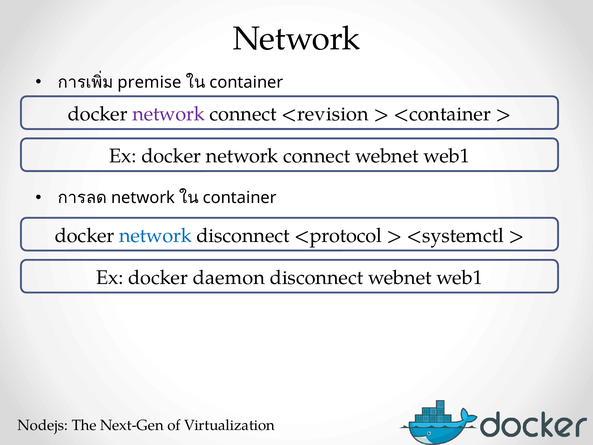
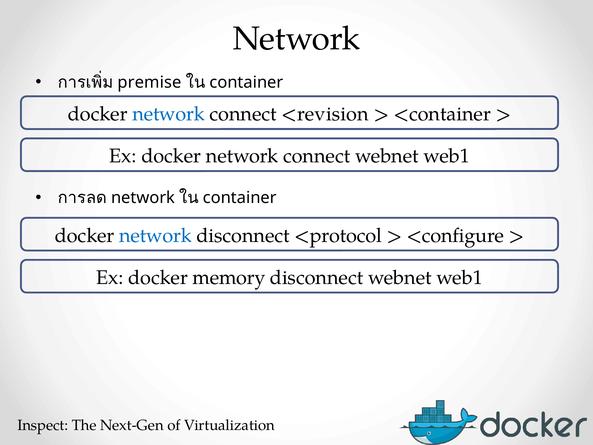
network at (169, 114) colour: purple -> blue
<systemctl: <systemctl -> <configure
daemon: daemon -> memory
Nodejs: Nodejs -> Inspect
